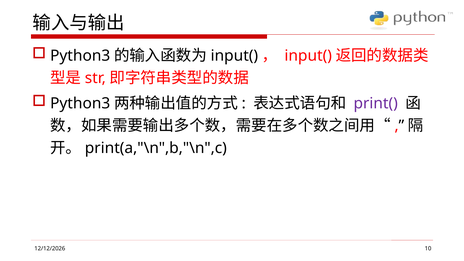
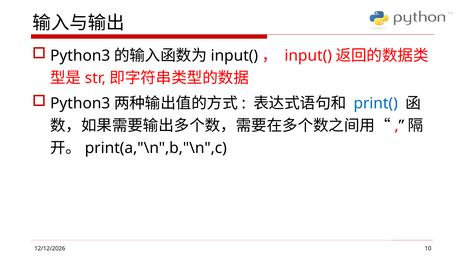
print( colour: purple -> blue
